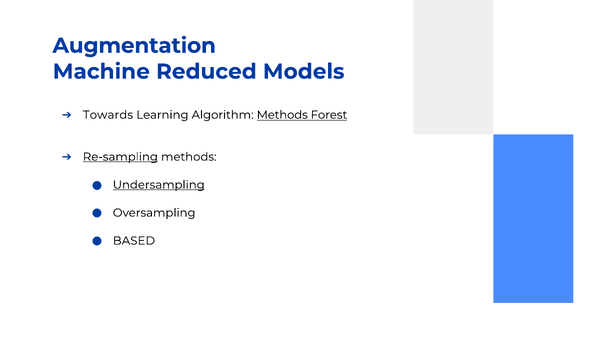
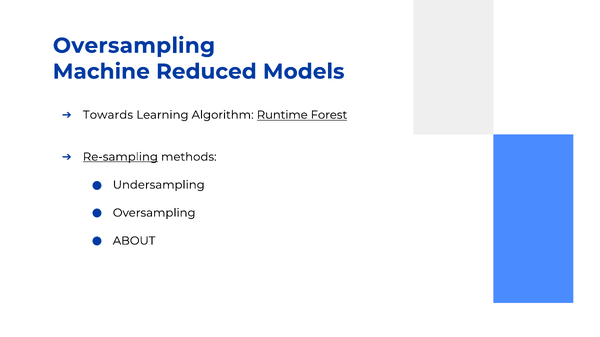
Augmentation at (134, 46): Augmentation -> Oversampling
Algorithm Methods: Methods -> Runtime
Undersampling underline: present -> none
BASED: BASED -> ABOUT
